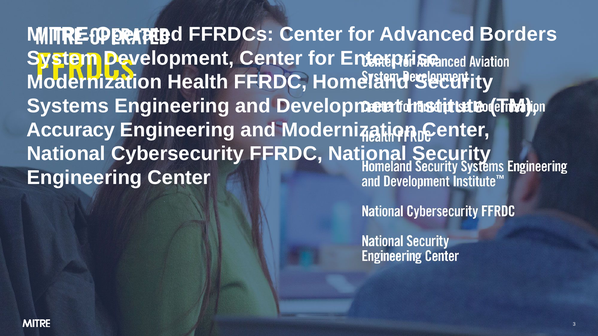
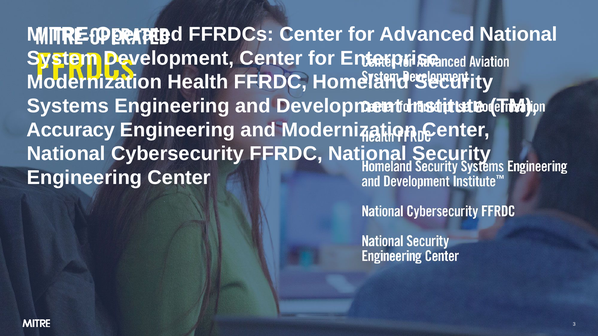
Advanced Borders: Borders -> National
